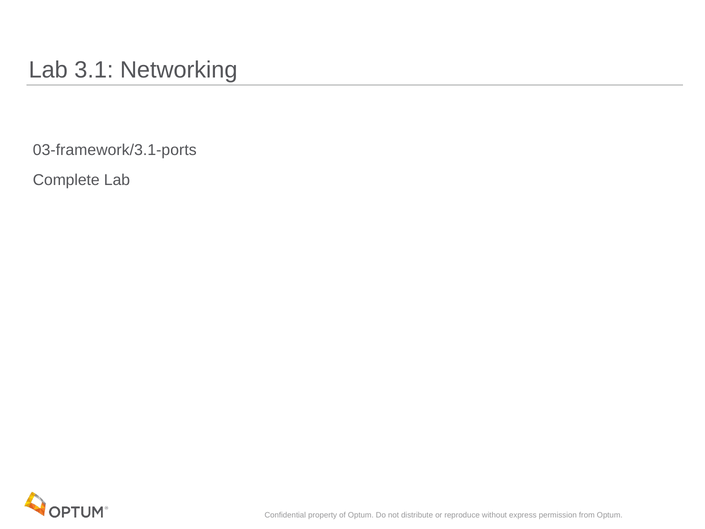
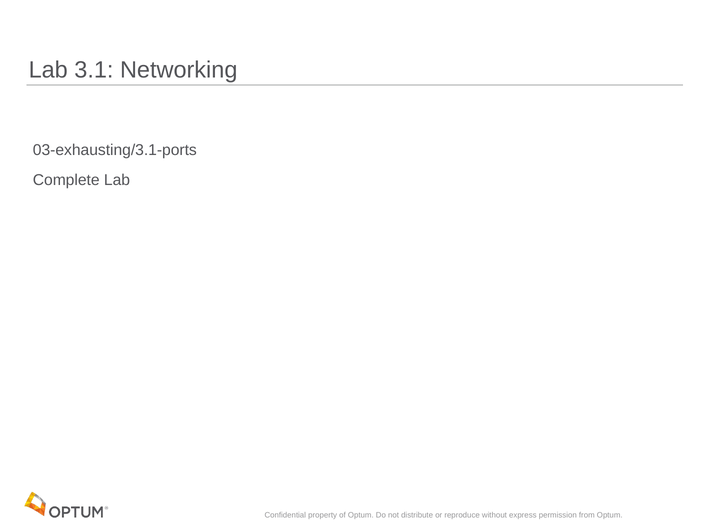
03-framework/3.1-ports: 03-framework/3.1-ports -> 03-exhausting/3.1-ports
